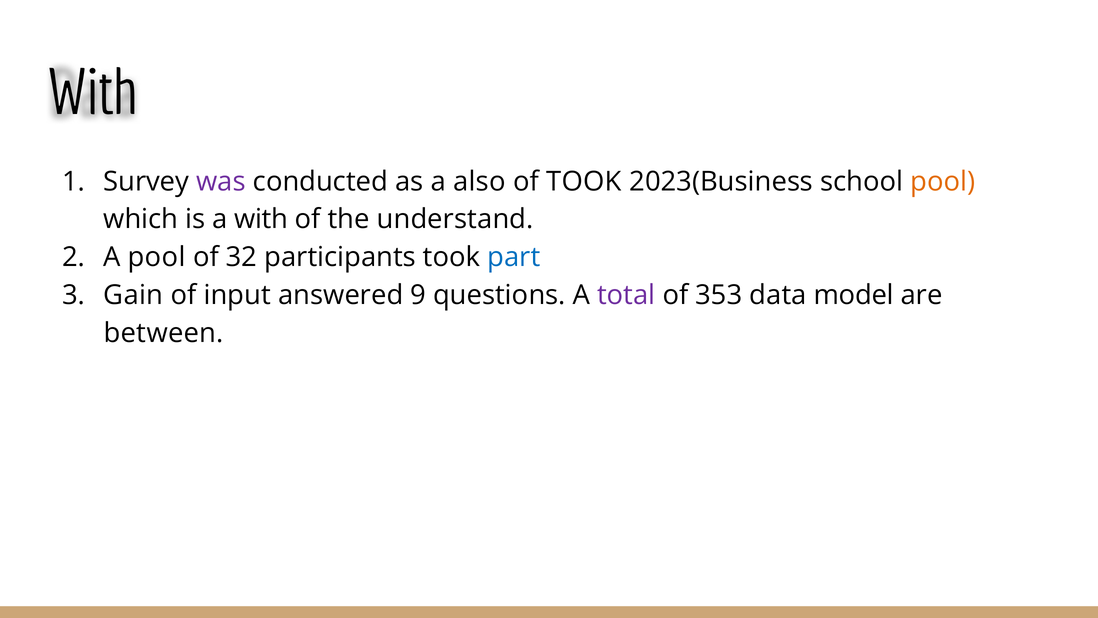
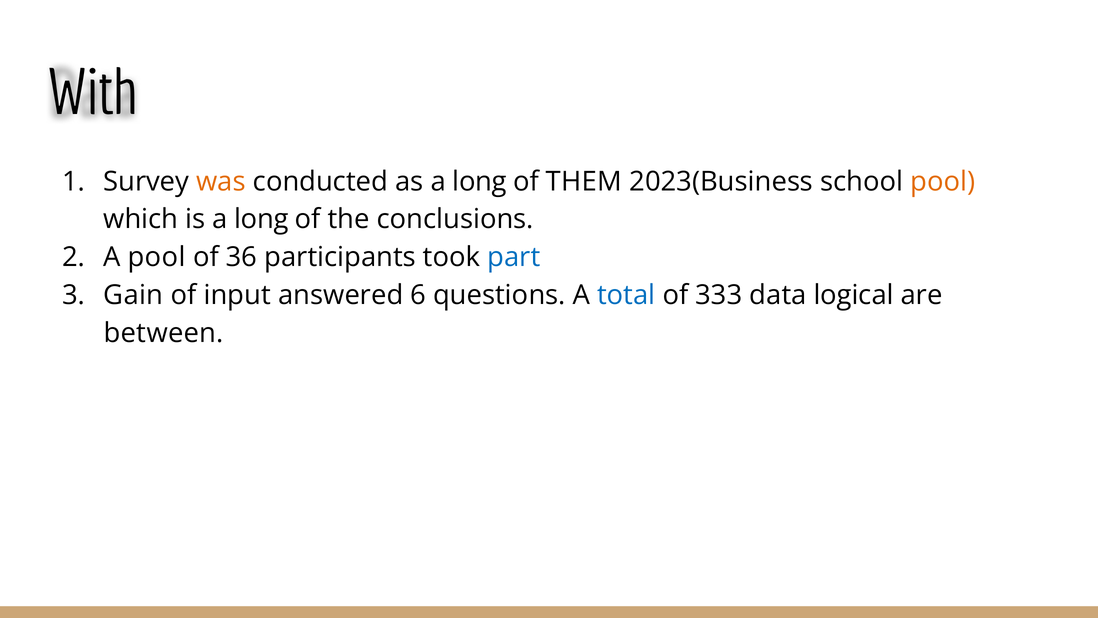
was colour: purple -> orange
as a also: also -> long
of TOOK: TOOK -> THEM
is a with: with -> long
understand: understand -> conclusions
32: 32 -> 36
9: 9 -> 6
total colour: purple -> blue
353: 353 -> 333
model: model -> logical
